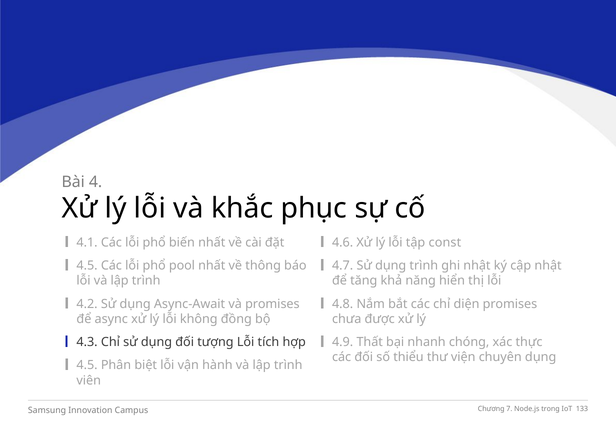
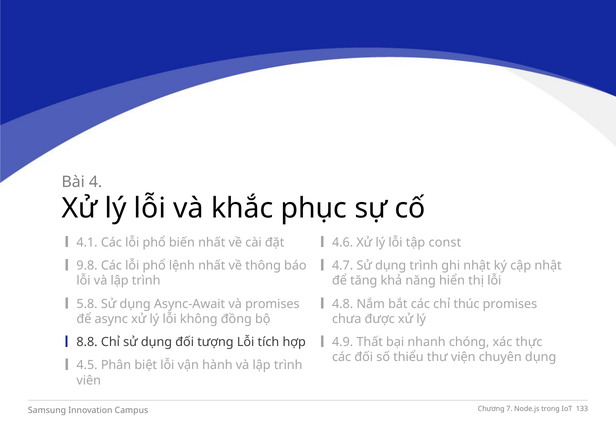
4.5 at (87, 265): 4.5 -> 9.8
pool: pool -> lệnh
4.2: 4.2 -> 5.8
diện: diện -> thúc
4.3: 4.3 -> 8.8
